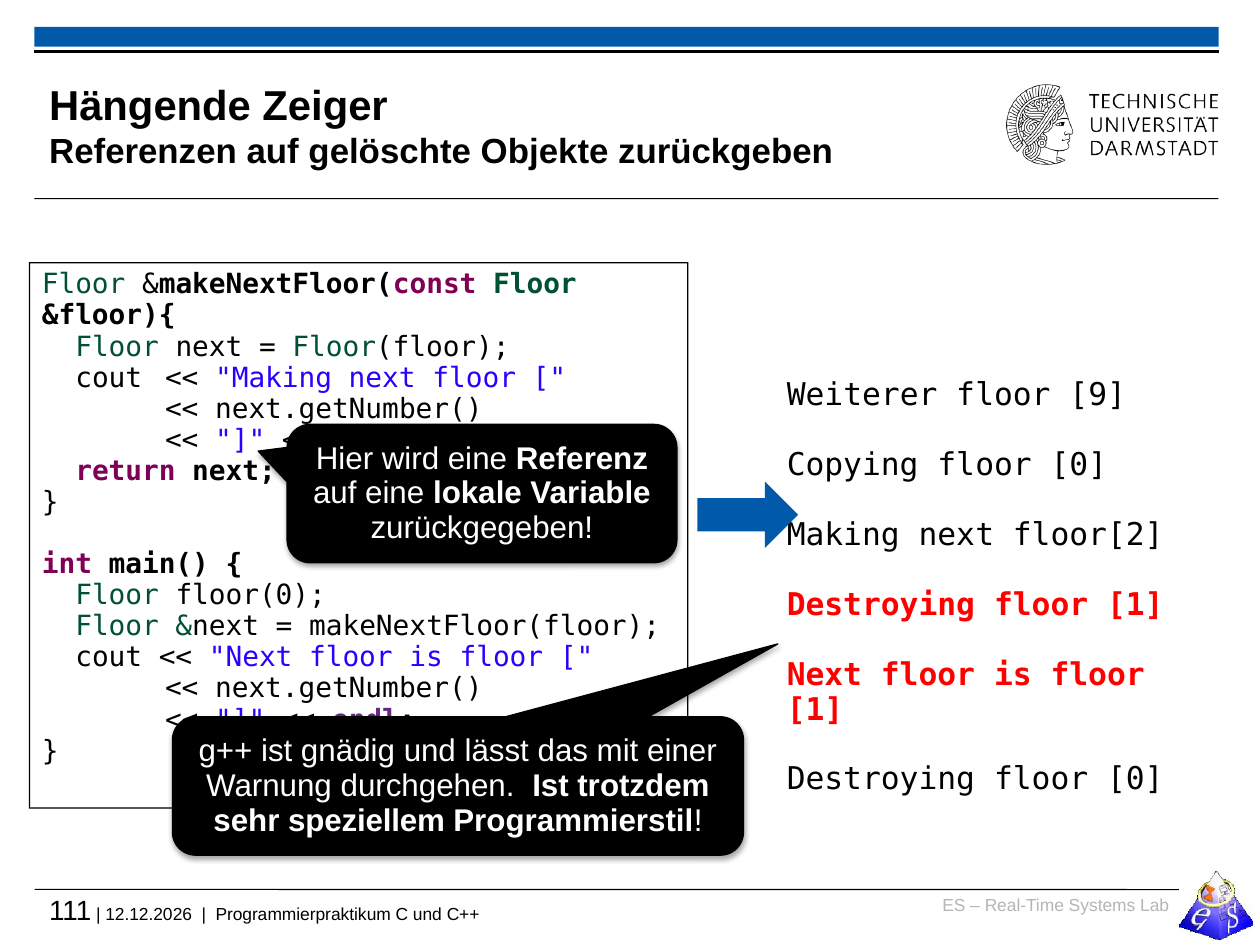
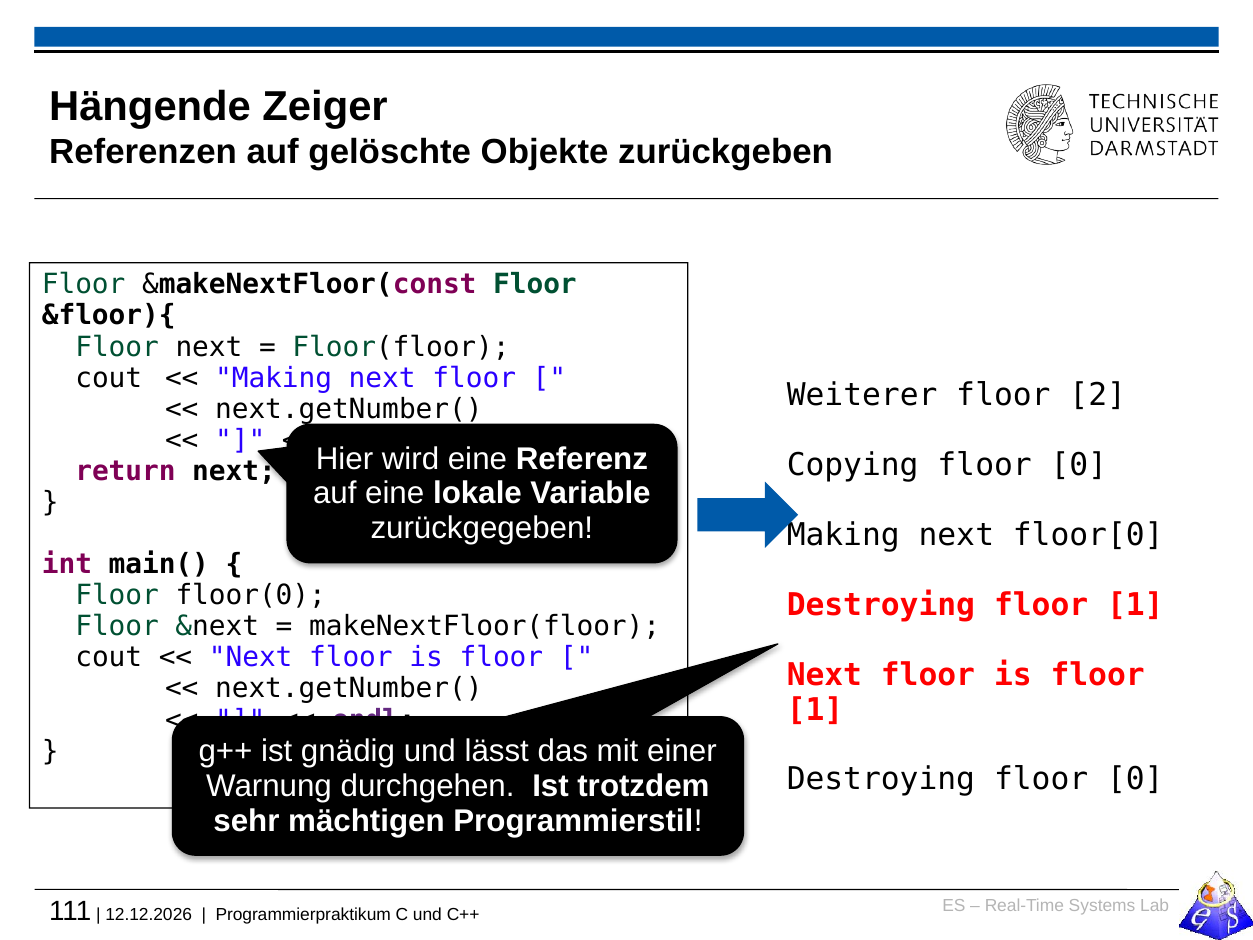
9: 9 -> 2
floor[2: floor[2 -> floor[0
speziellem: speziellem -> mächtigen
